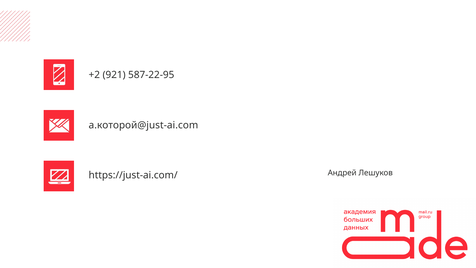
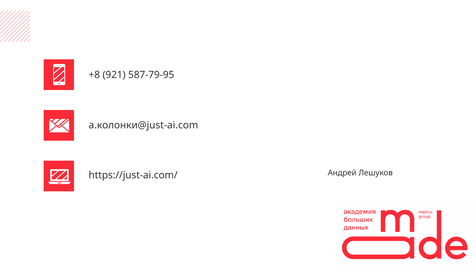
+2: +2 -> +8
587-22-95: 587-22-95 -> 587-79-95
a.которой@just-ai.com: a.которой@just-ai.com -> a.колонки@just-ai.com
